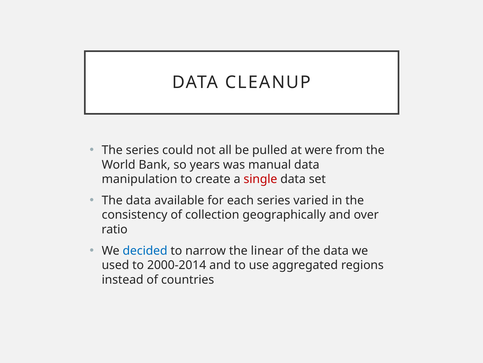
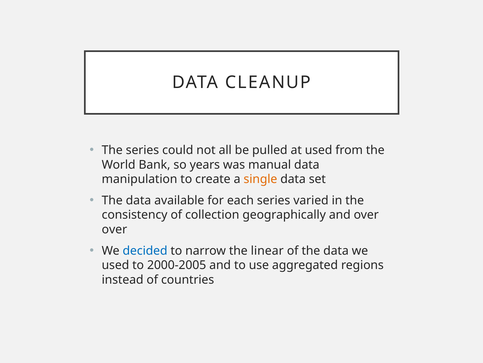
at were: were -> used
single colour: red -> orange
ratio at (115, 229): ratio -> over
2000-2014: 2000-2014 -> 2000-2005
